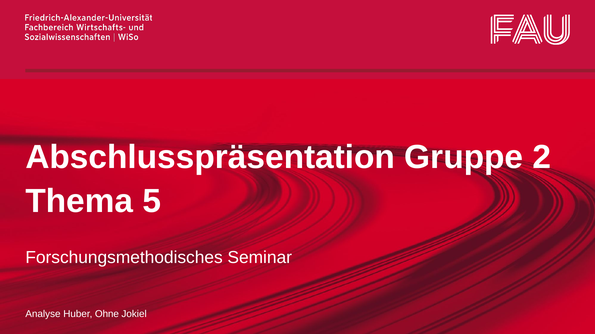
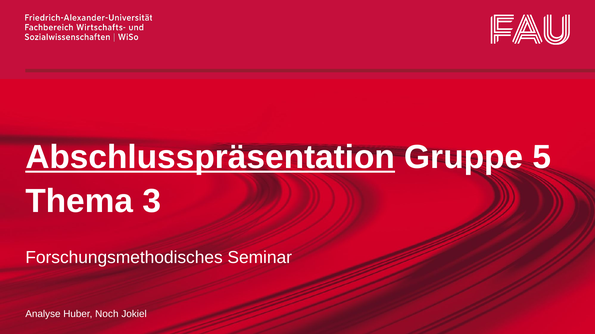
Abschlusspräsentation underline: none -> present
2: 2 -> 5
5: 5 -> 3
Ohne: Ohne -> Noch
